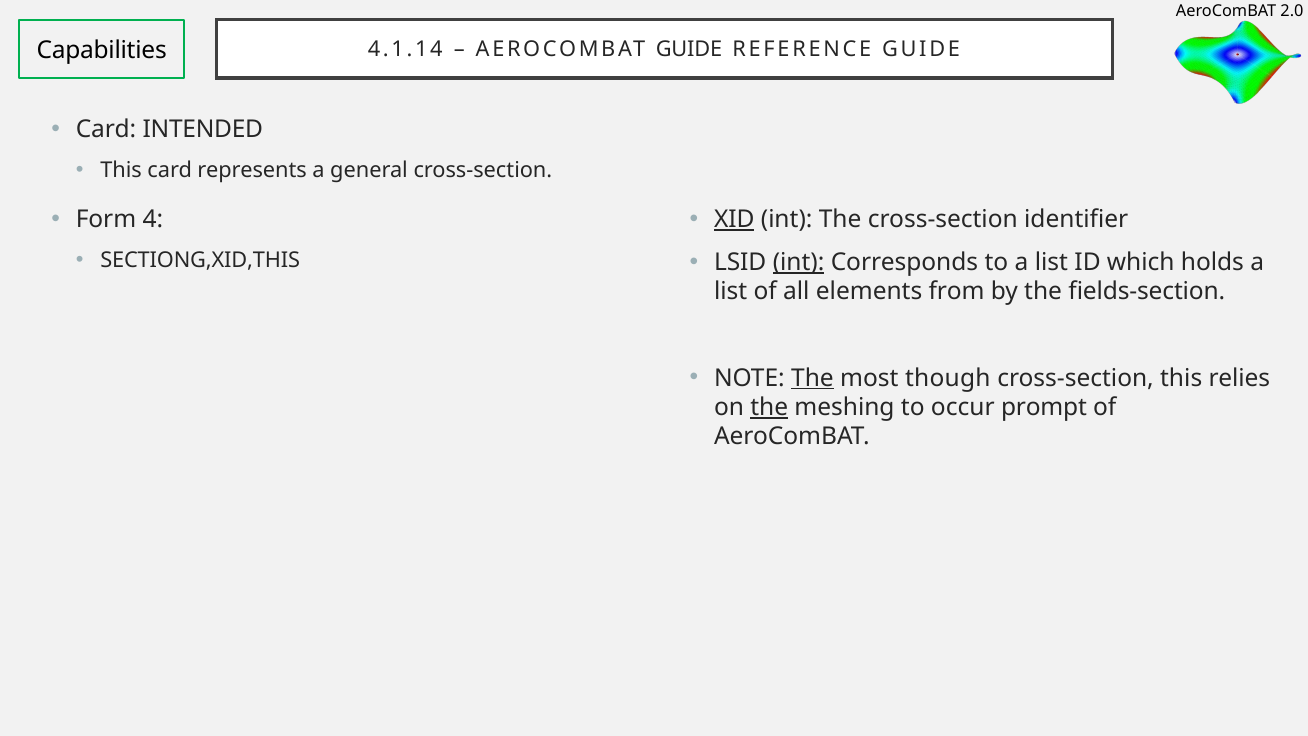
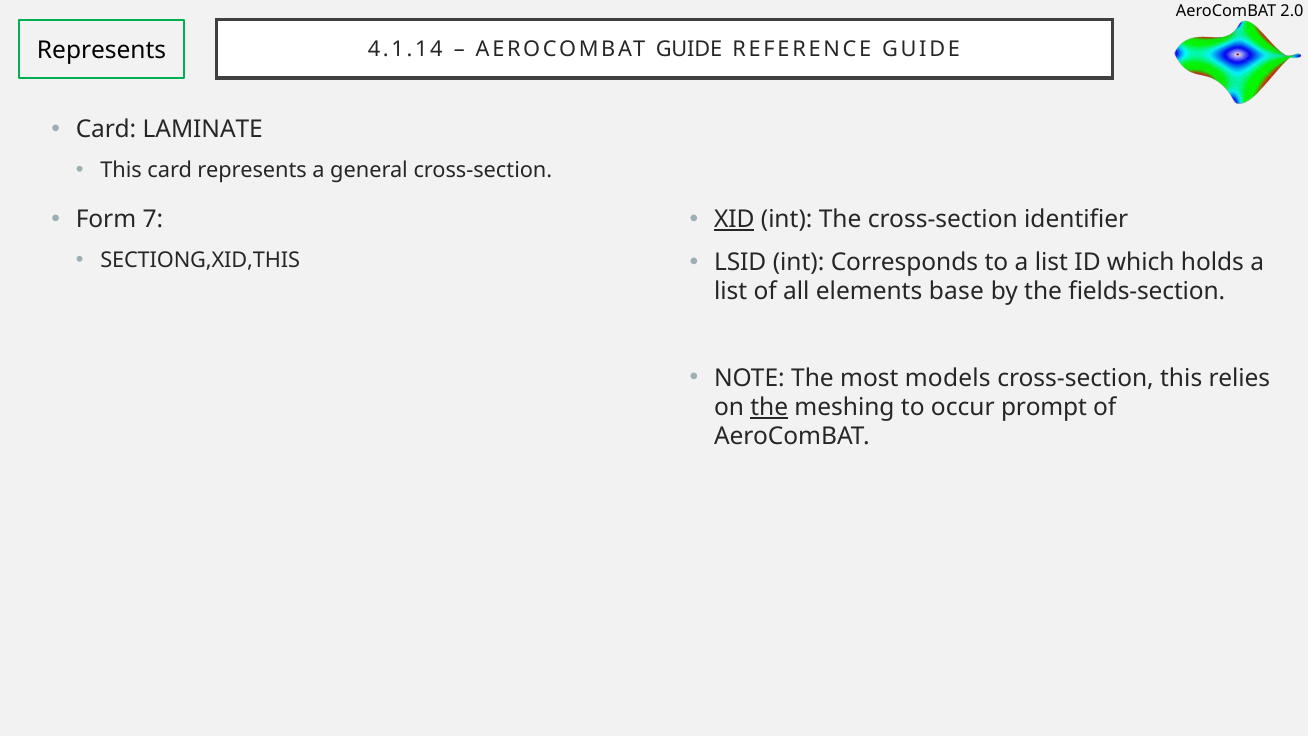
Capabilities at (102, 51): Capabilities -> Represents
INTENDED: INTENDED -> LAMINATE
4: 4 -> 7
int at (799, 262) underline: present -> none
from: from -> base
The at (812, 378) underline: present -> none
though: though -> models
